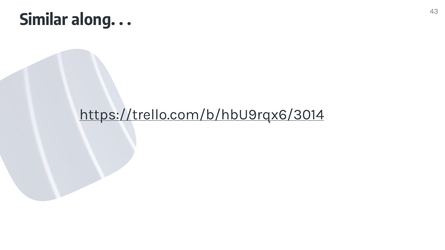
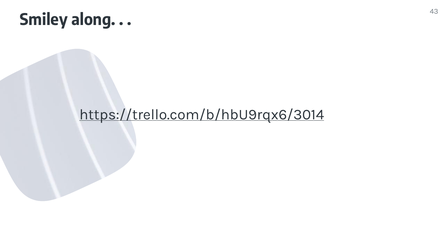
Similar: Similar -> Smiley
